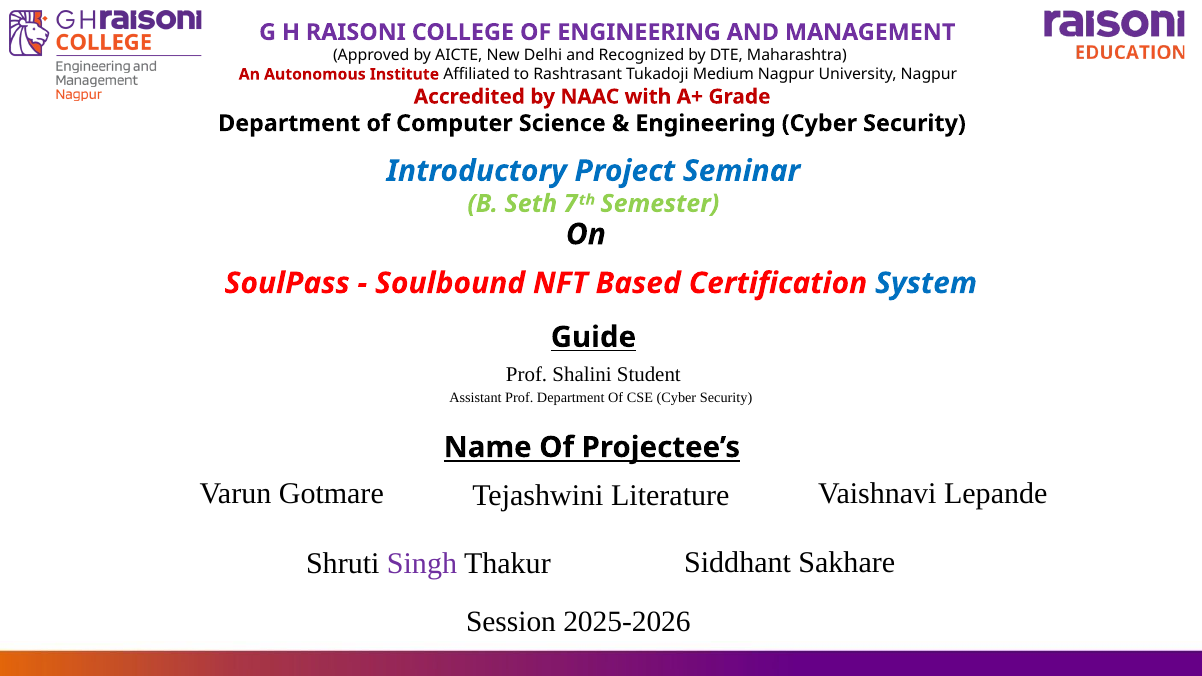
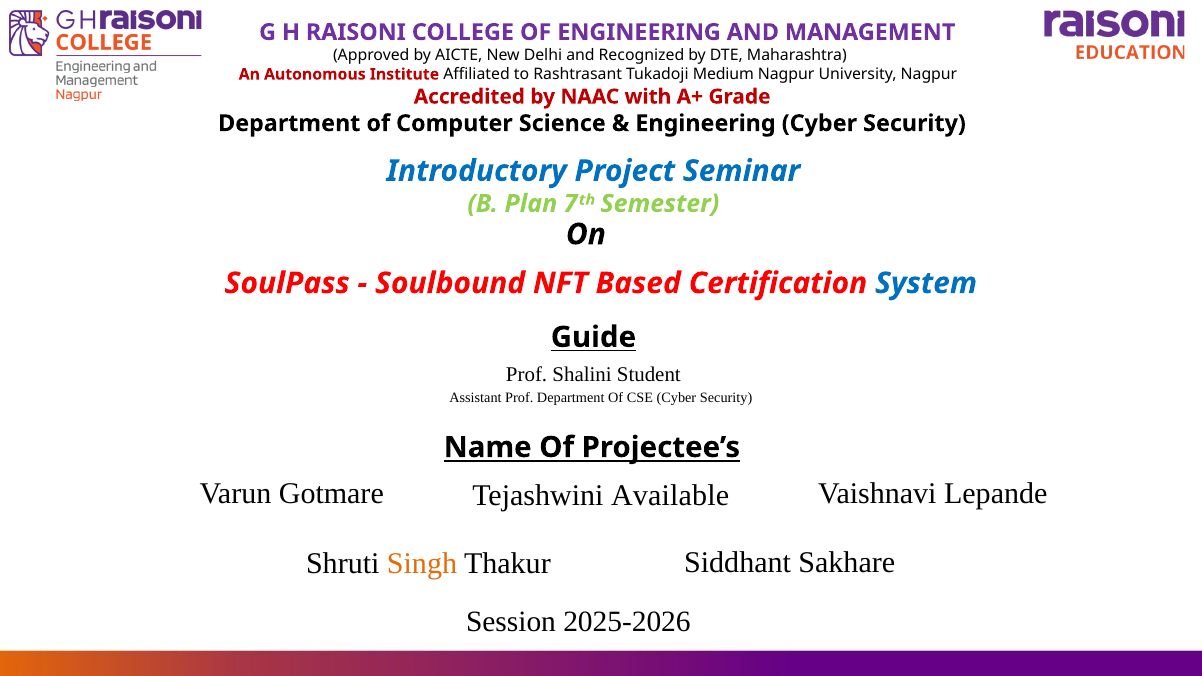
Seth: Seth -> Plan
Literature: Literature -> Available
Singh colour: purple -> orange
